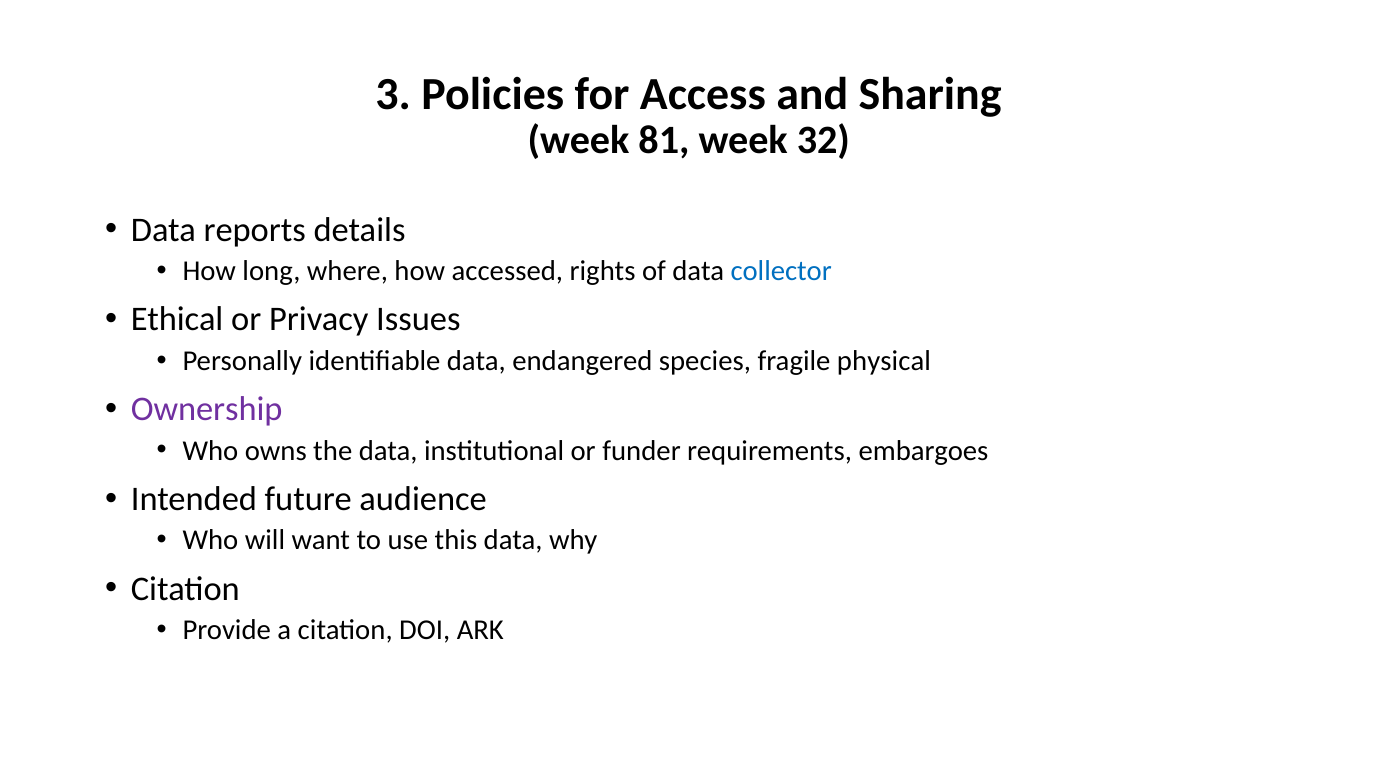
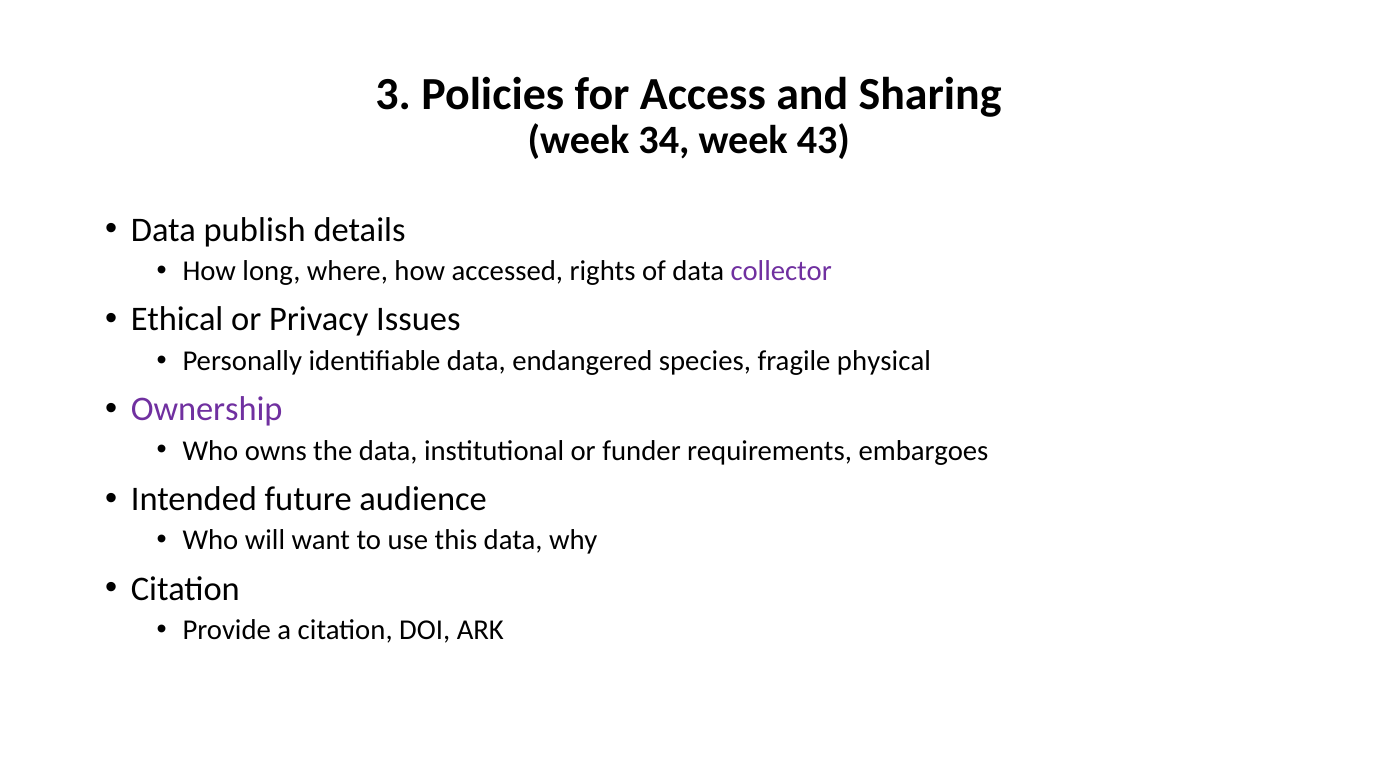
81: 81 -> 34
32: 32 -> 43
reports: reports -> publish
collector colour: blue -> purple
